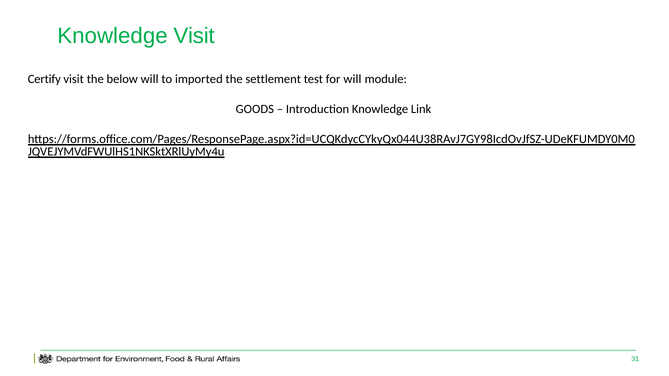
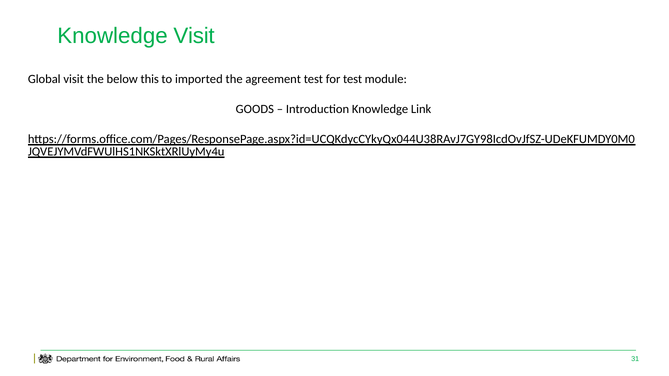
Certify: Certify -> Global
below will: will -> this
settlement: settlement -> agreement
for will: will -> test
